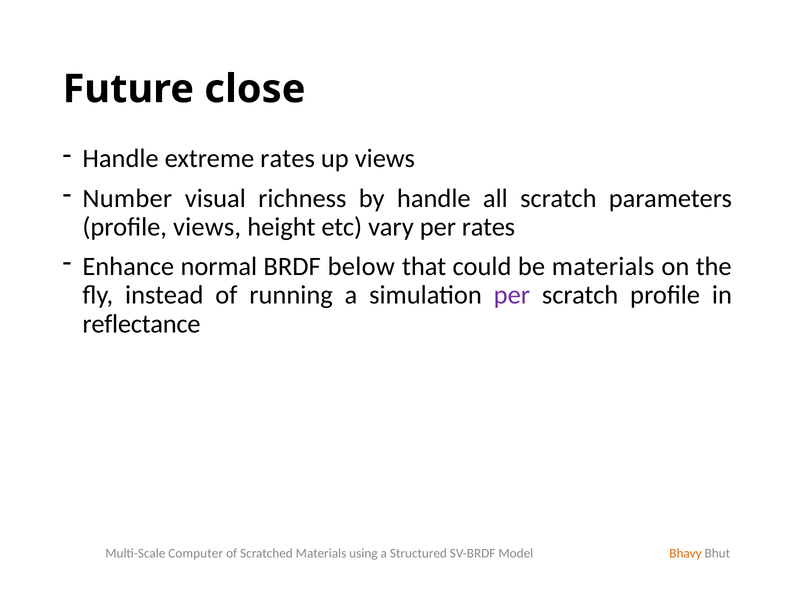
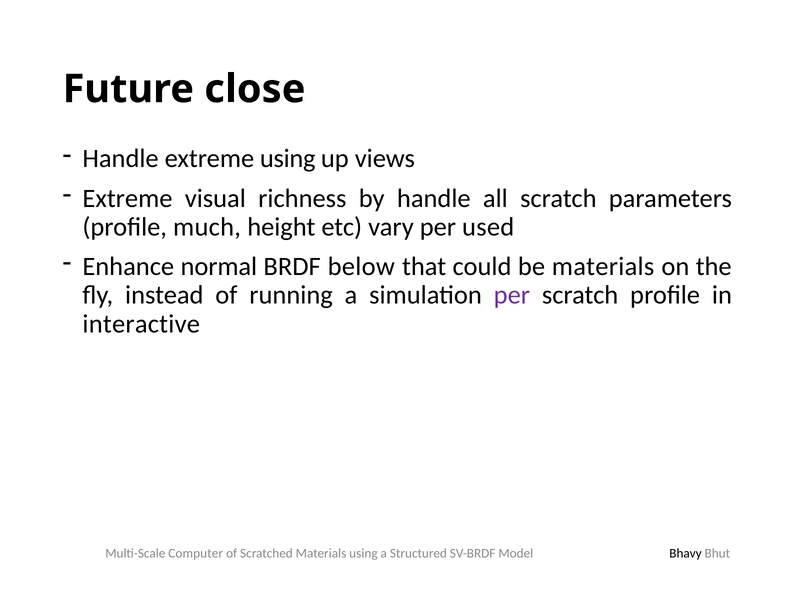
extreme rates: rates -> using
Number at (127, 198): Number -> Extreme
profile views: views -> much
per rates: rates -> used
reflectance: reflectance -> interactive
Bhavy colour: orange -> black
